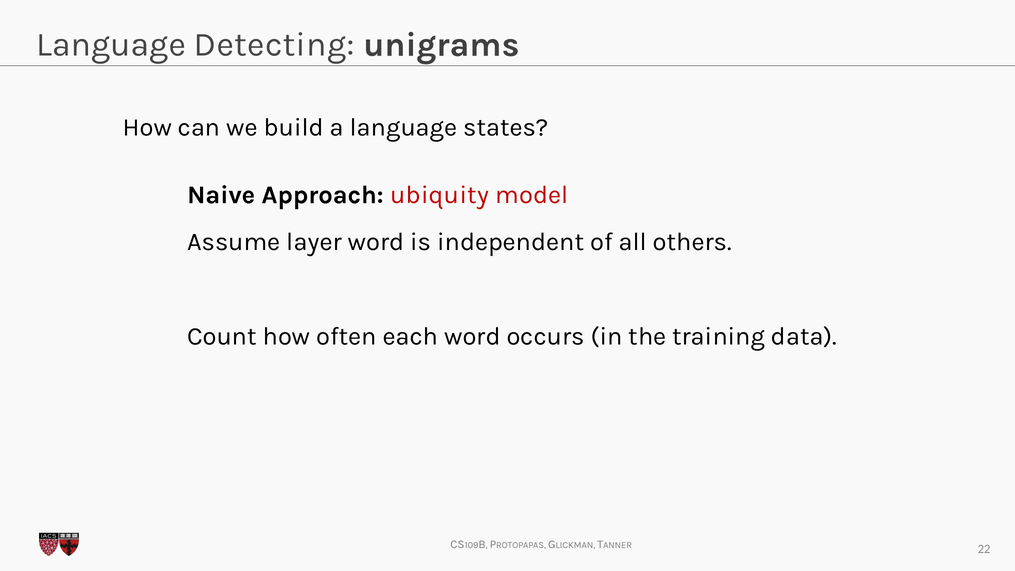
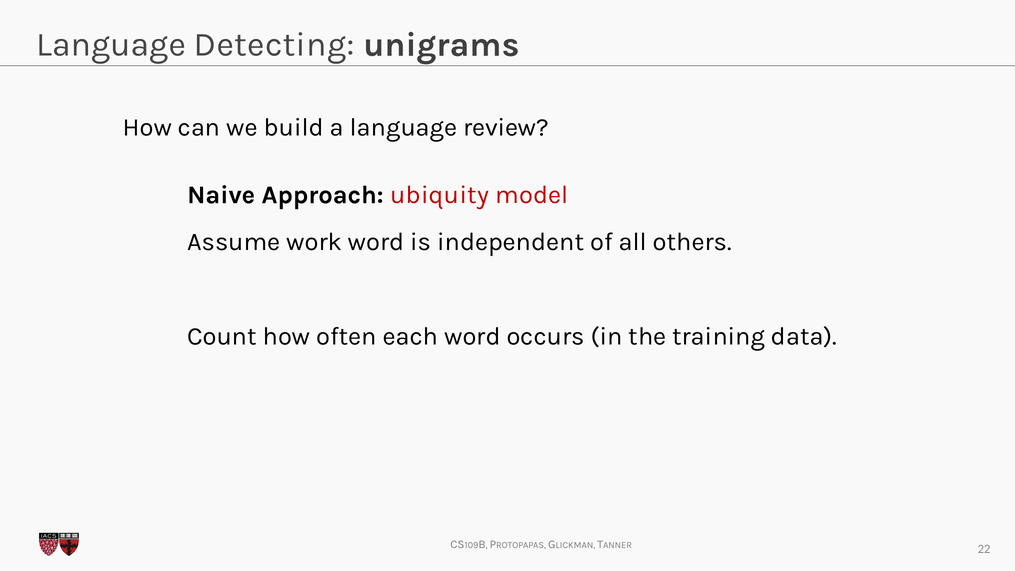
states: states -> review
layer: layer -> work
